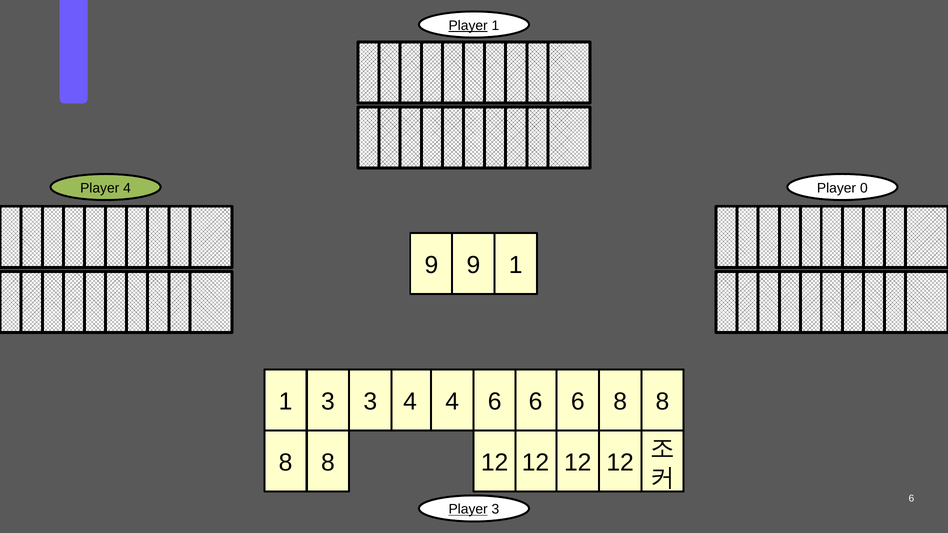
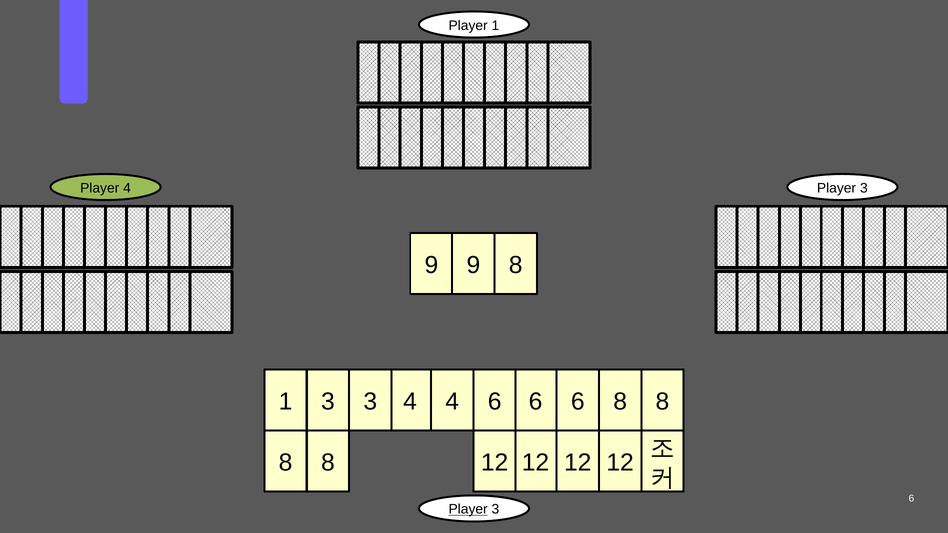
Player at (468, 25) underline: present -> none
0 at (864, 188): 0 -> 3
9 1: 1 -> 8
